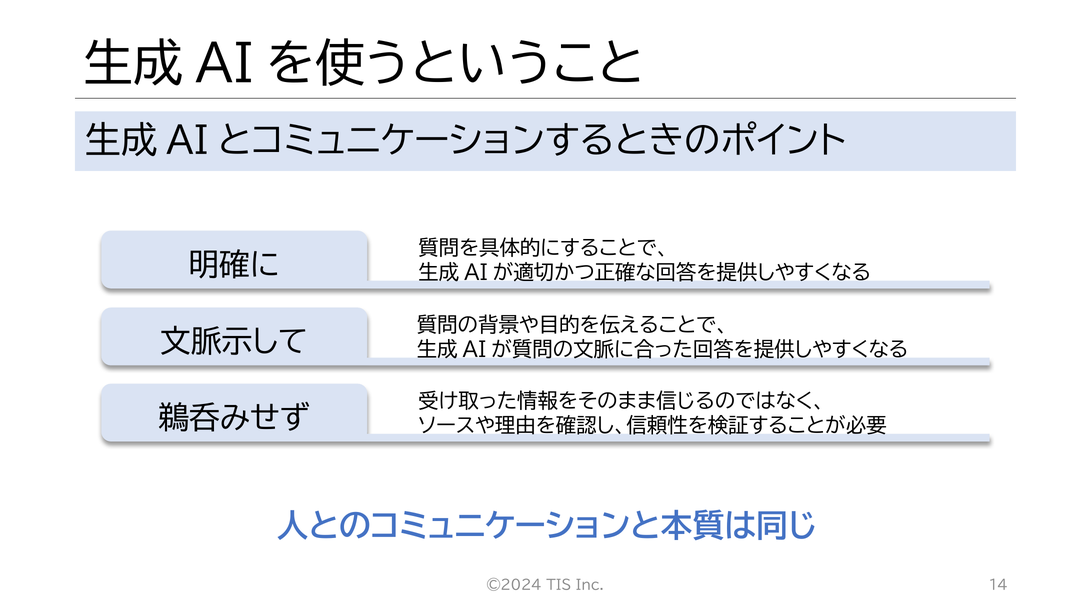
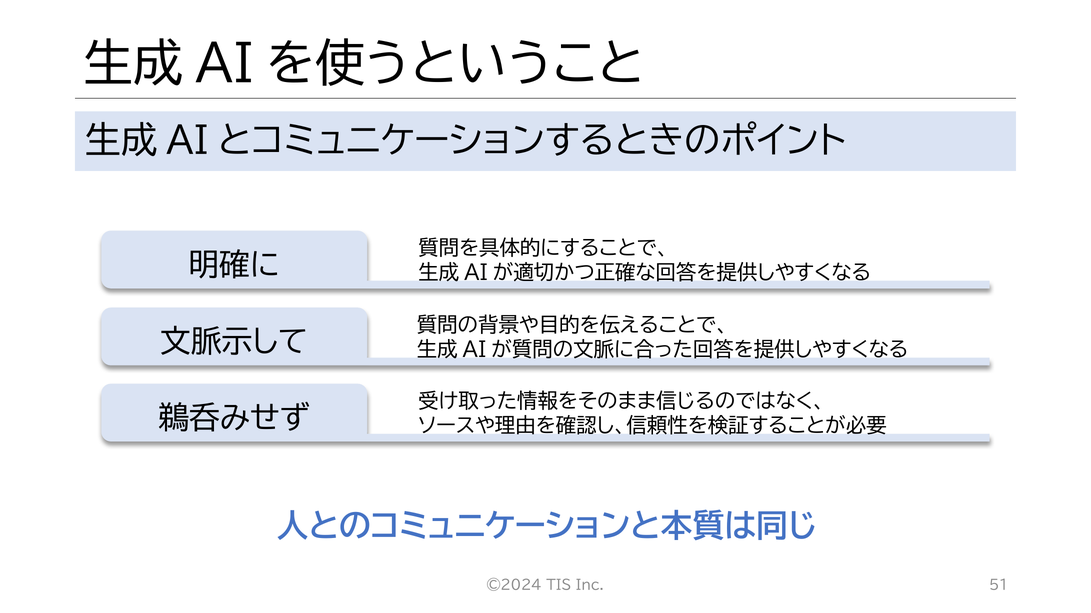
14: 14 -> 51
